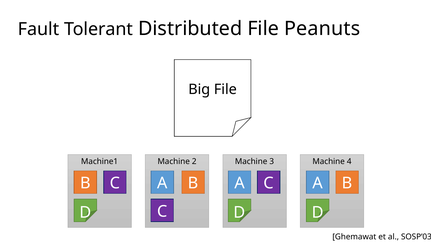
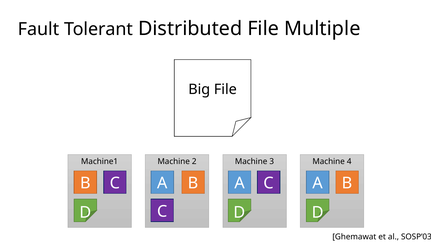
Peanuts: Peanuts -> Multiple
